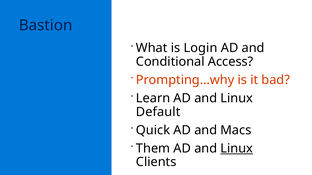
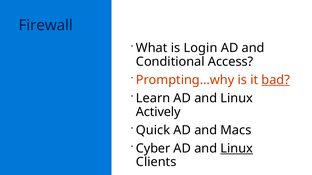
Bastion: Bastion -> Firewall
bad underline: none -> present
Default: Default -> Actively
Them: Them -> Cyber
